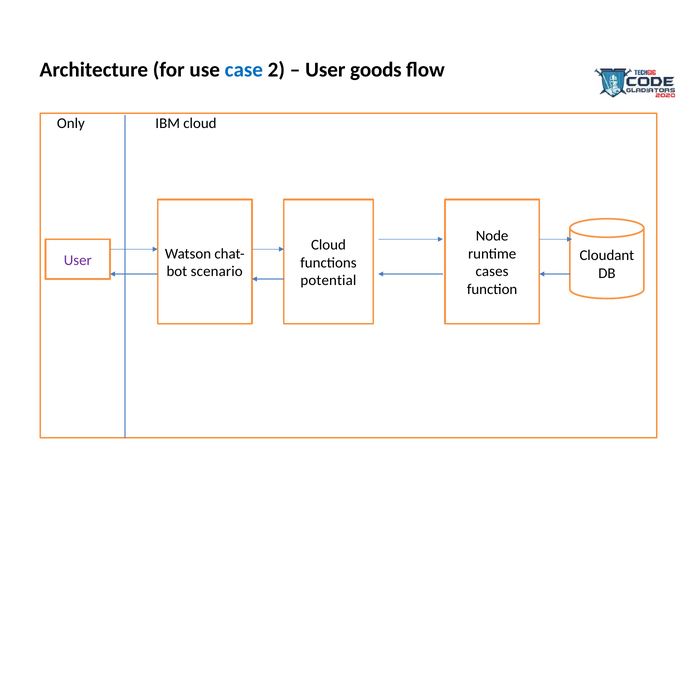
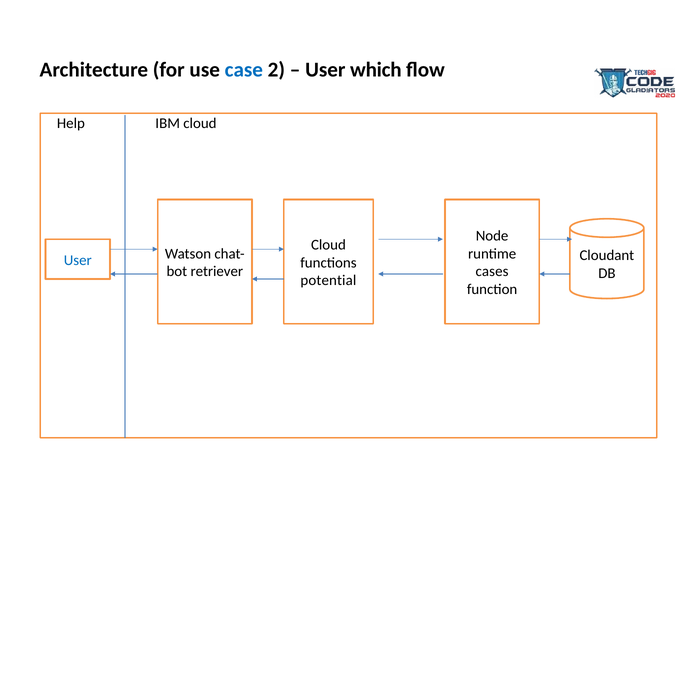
goods: goods -> which
Only: Only -> Help
User at (78, 260) colour: purple -> blue
scenario: scenario -> retriever
